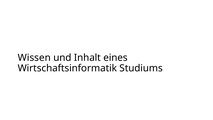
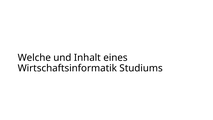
Wissen: Wissen -> Welche
